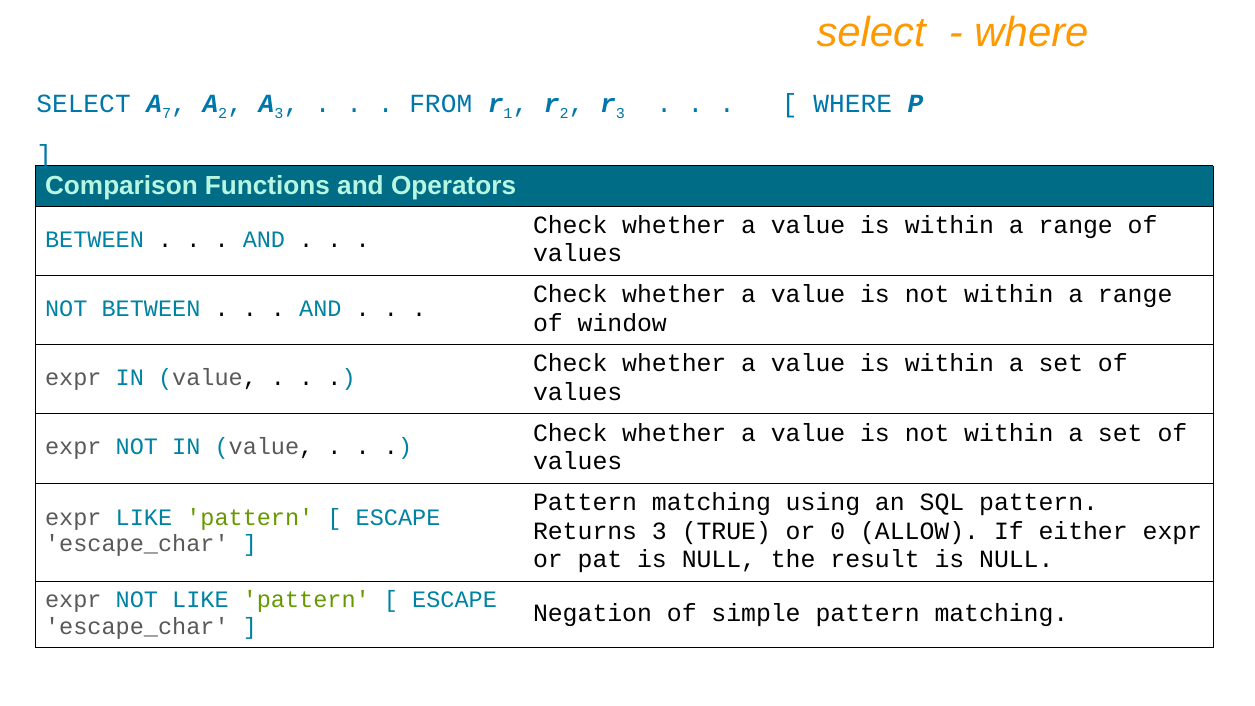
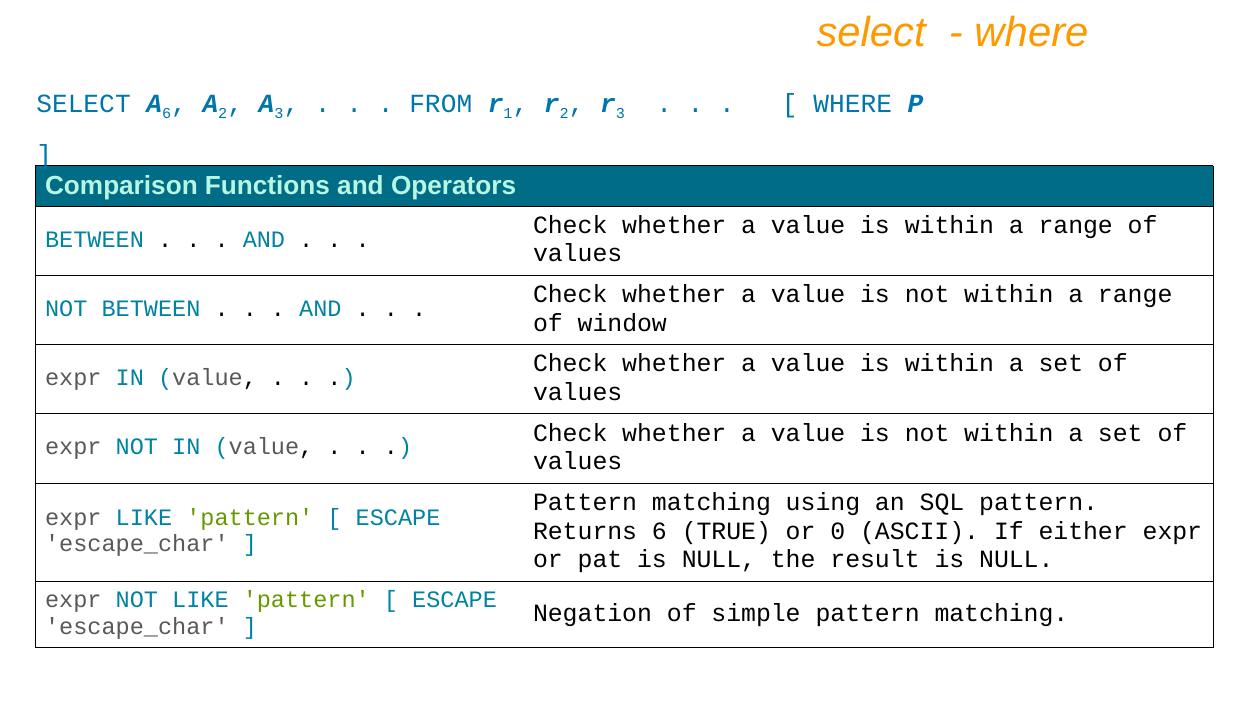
A 7: 7 -> 6
Returns 3: 3 -> 6
ALLOW: ALLOW -> ASCII
